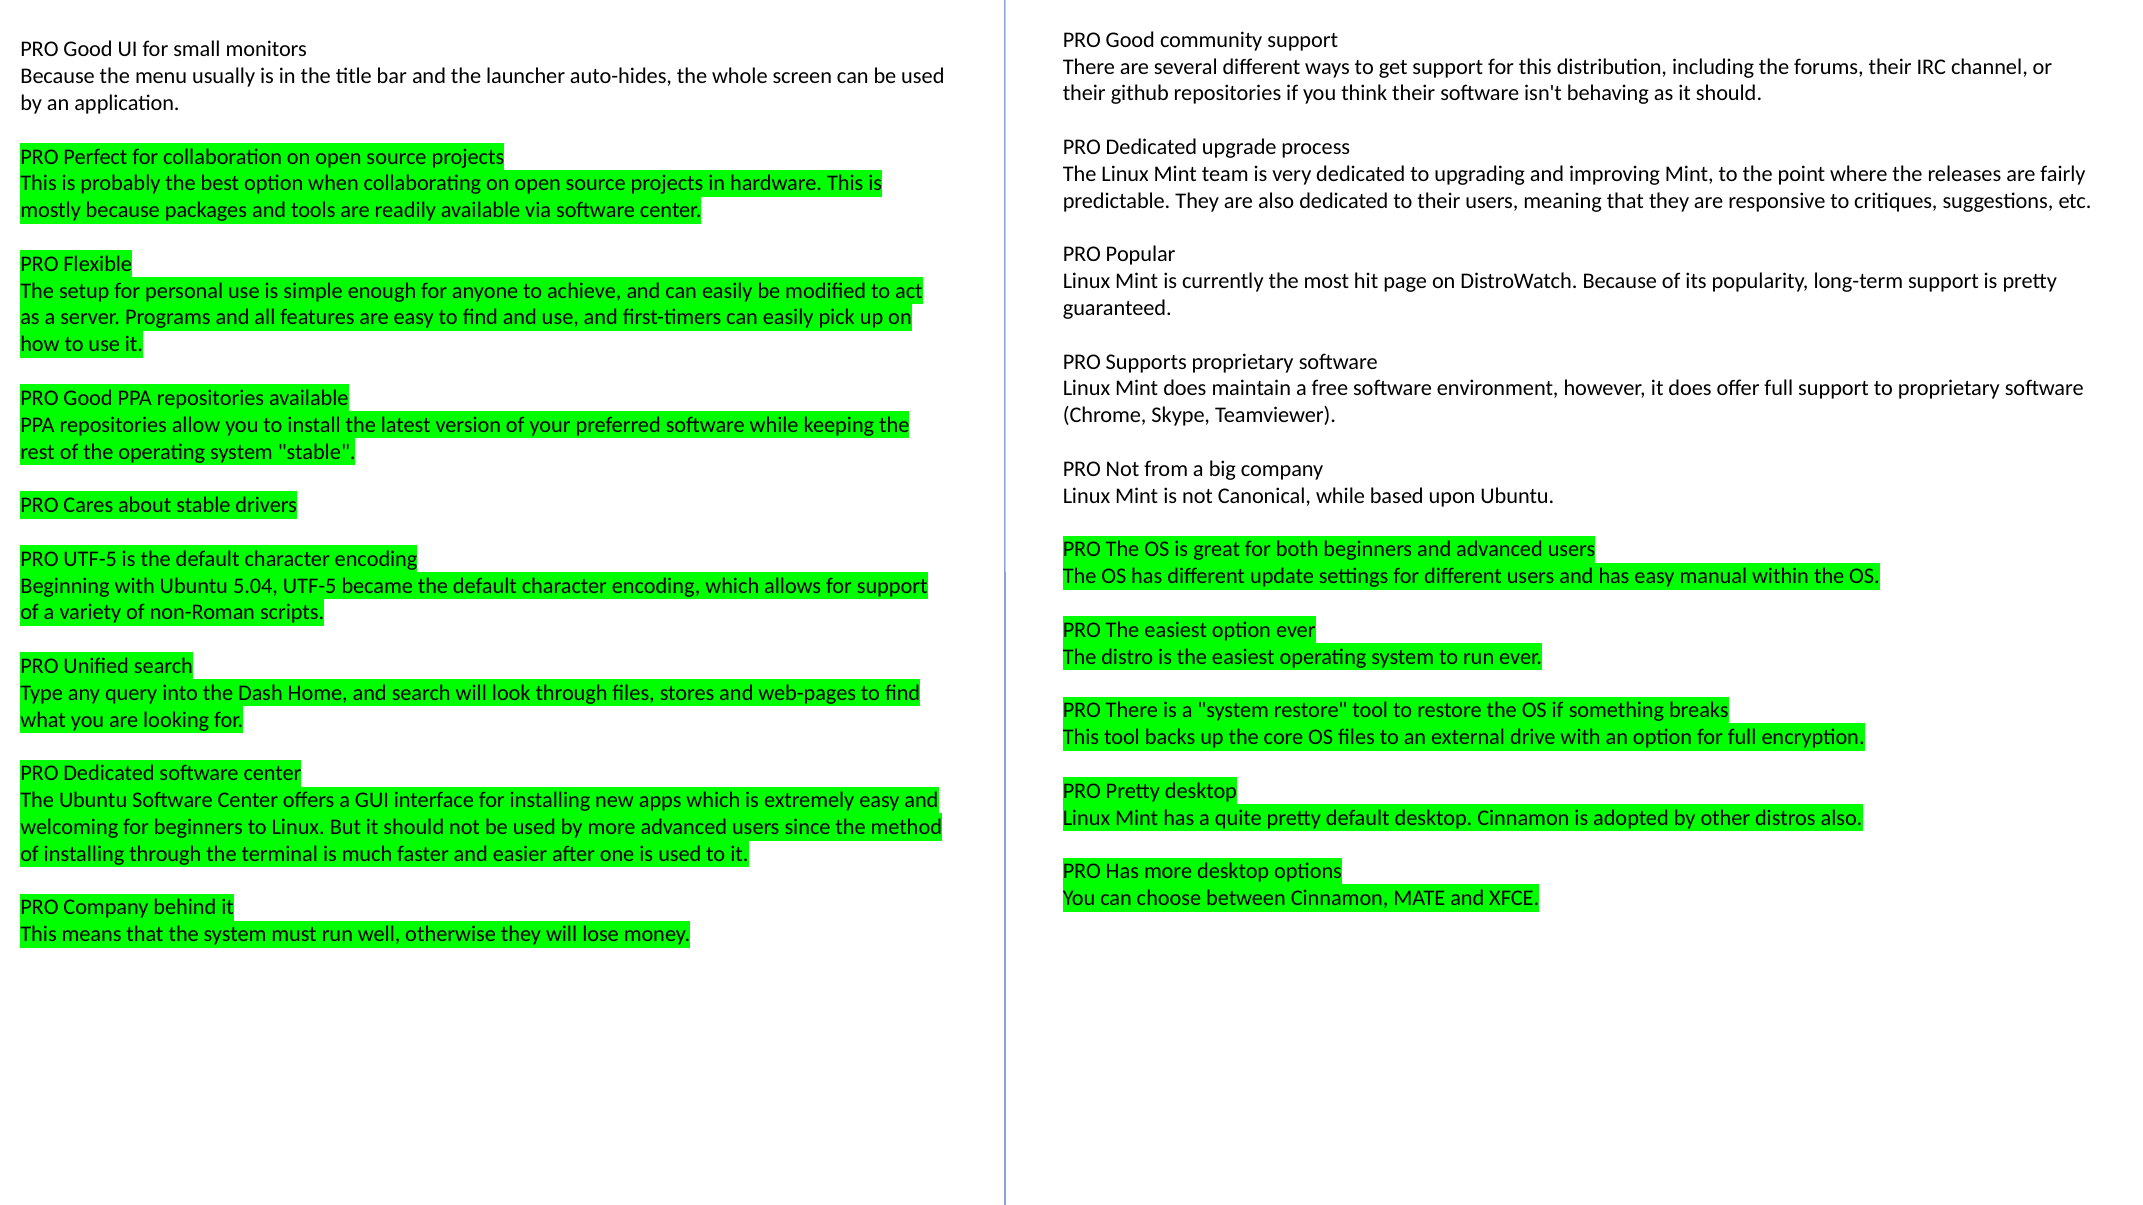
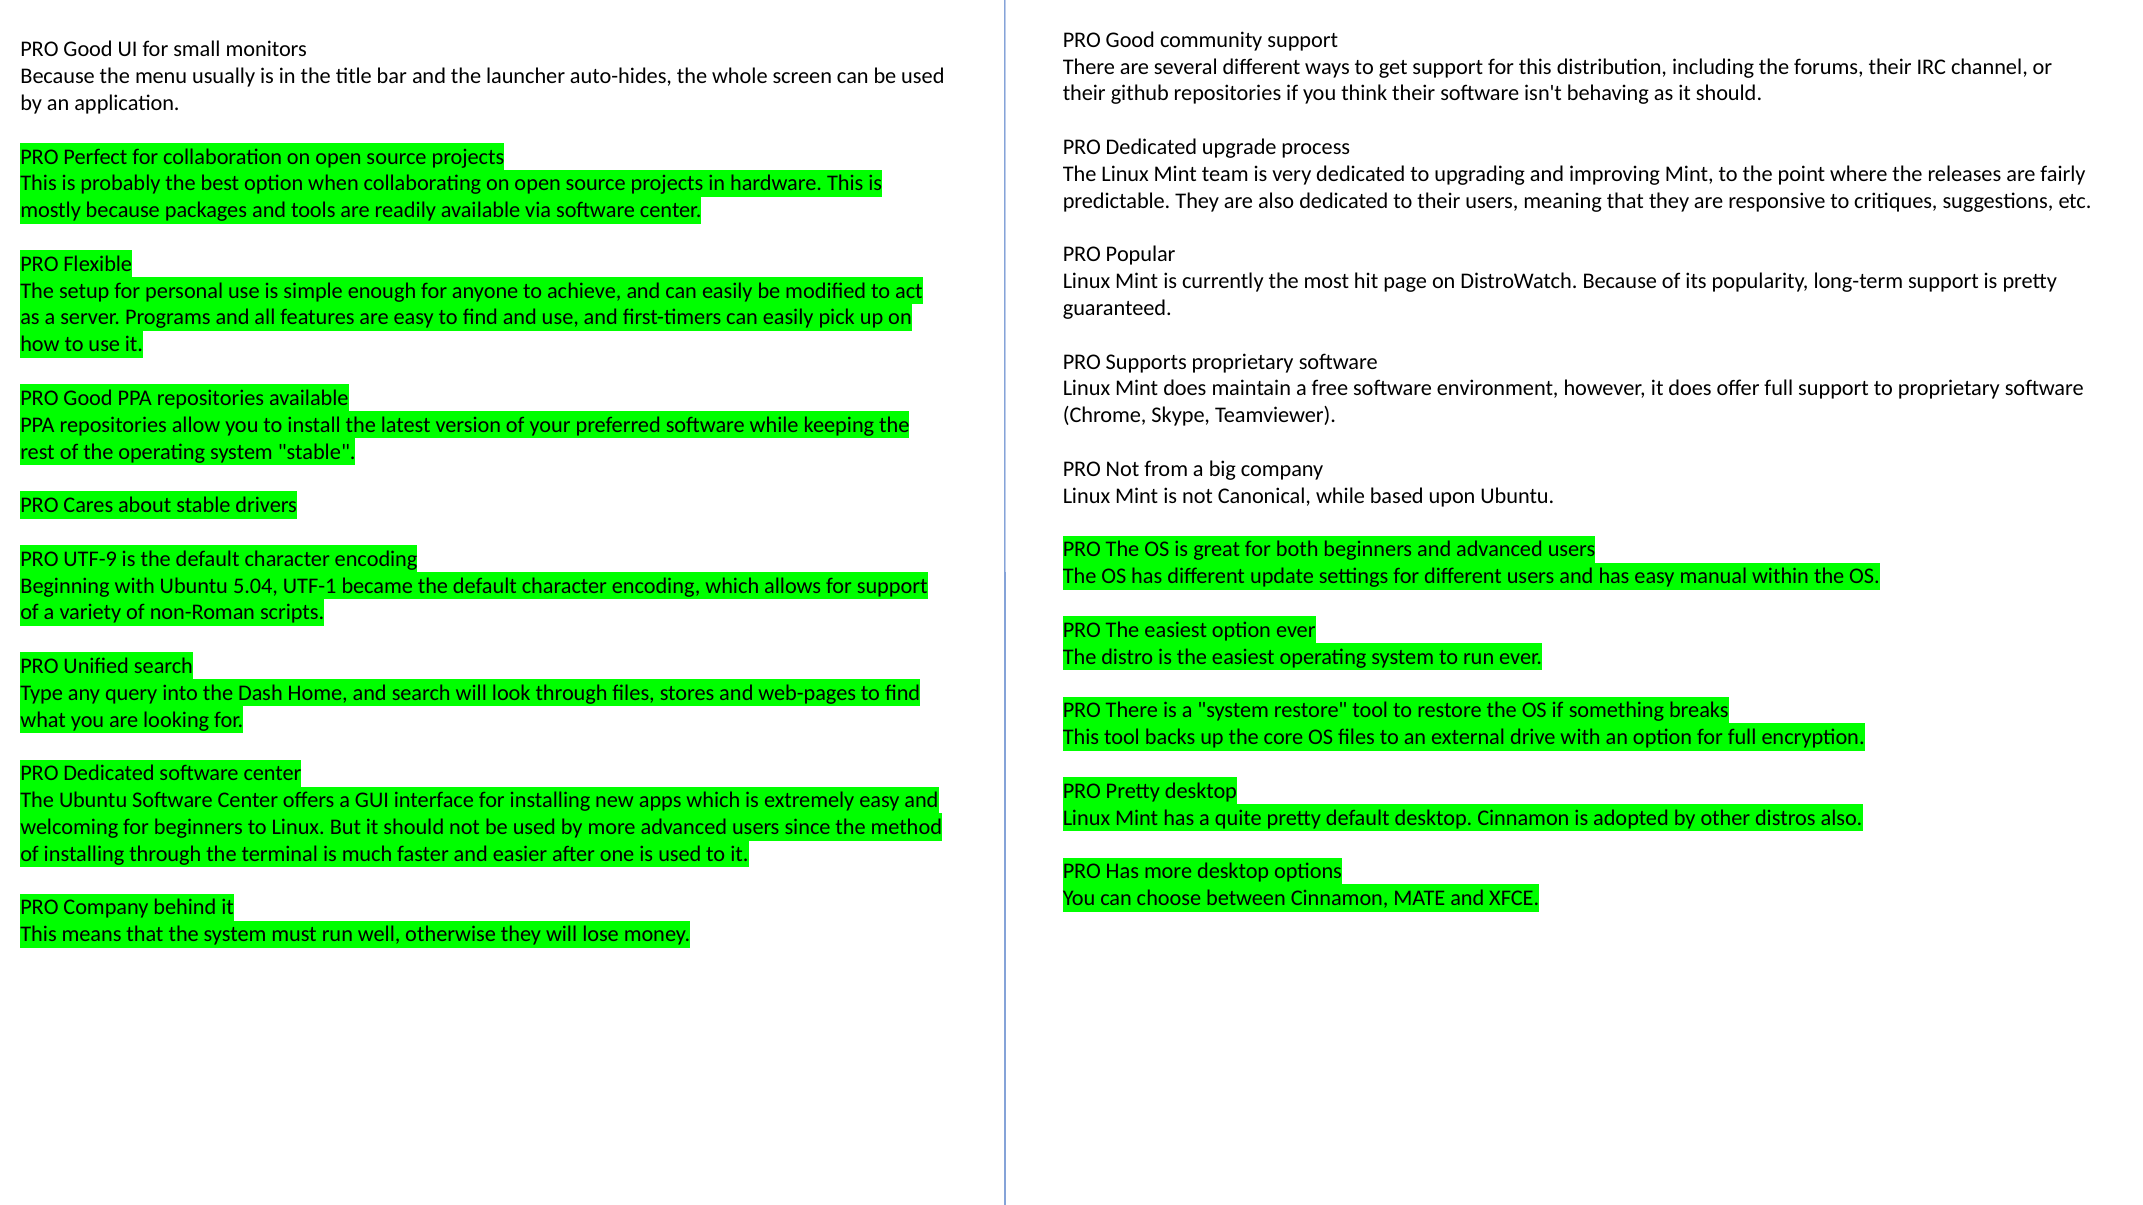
PRO UTF-5: UTF-5 -> UTF-9
5.04 UTF-5: UTF-5 -> UTF-1
